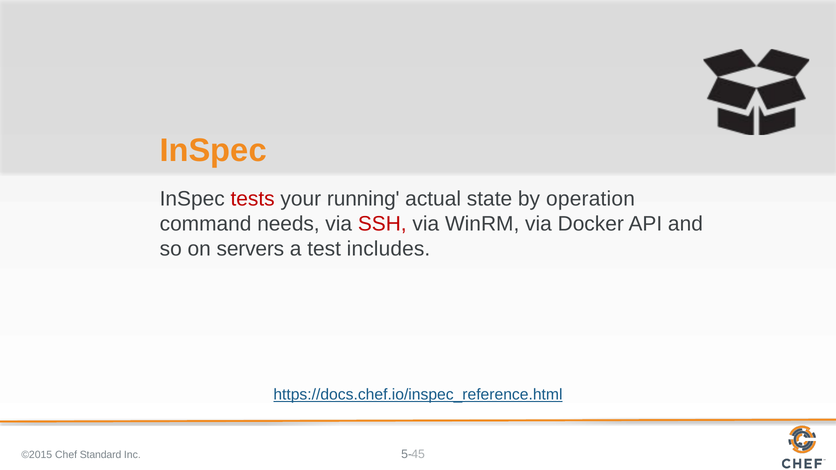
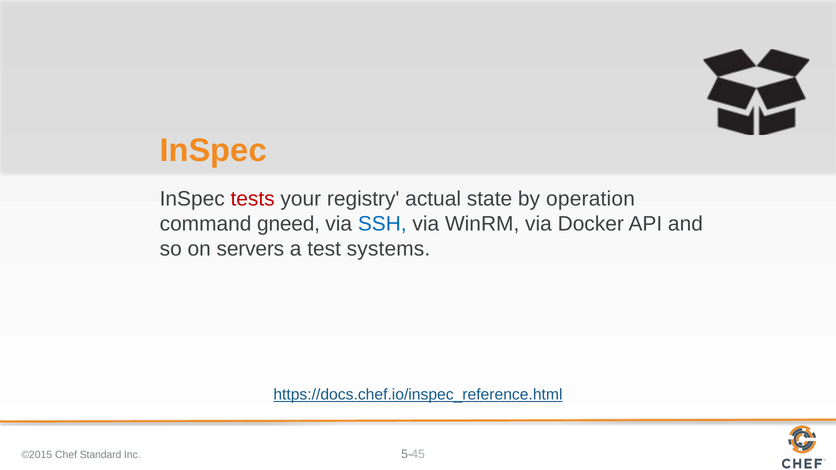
running: running -> registry
needs: needs -> gneed
SSH colour: red -> blue
includes: includes -> systems
